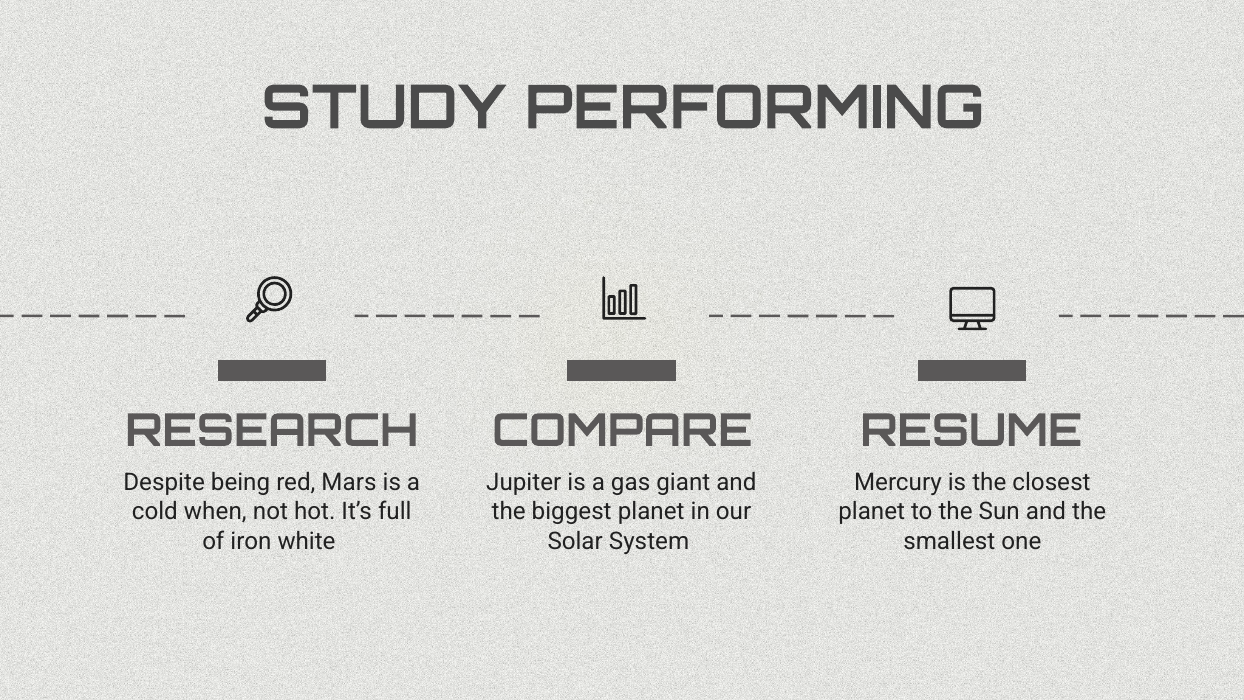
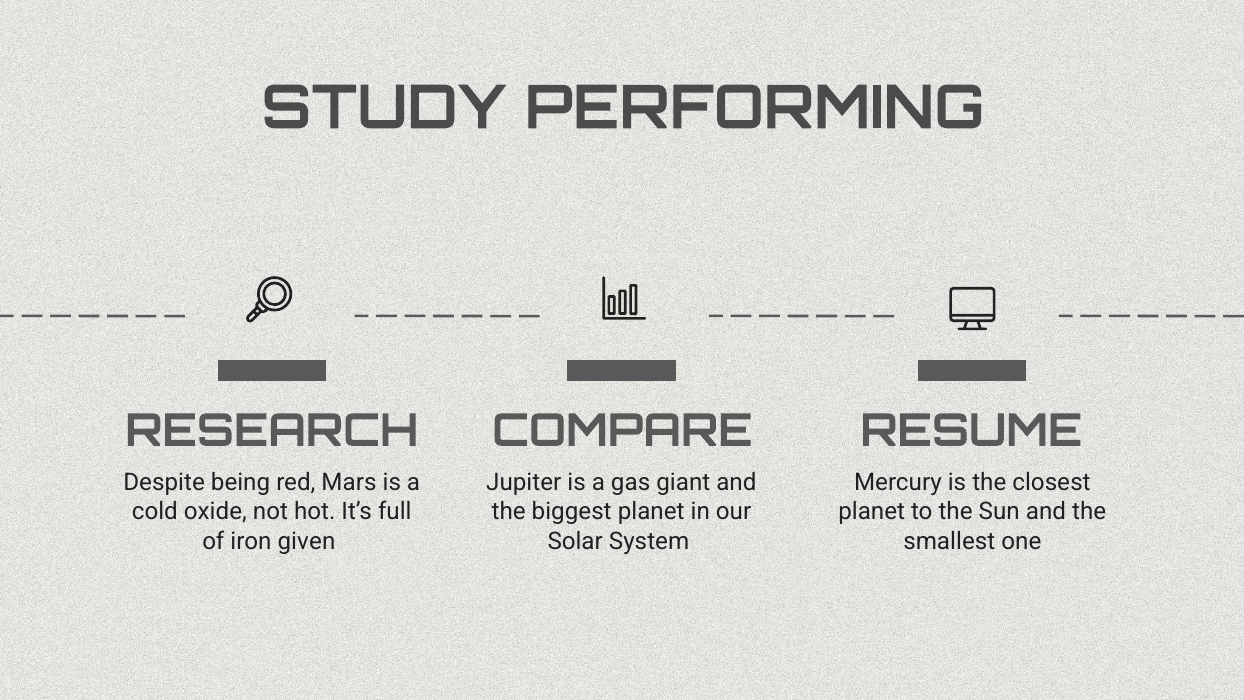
when: when -> oxide
white: white -> given
